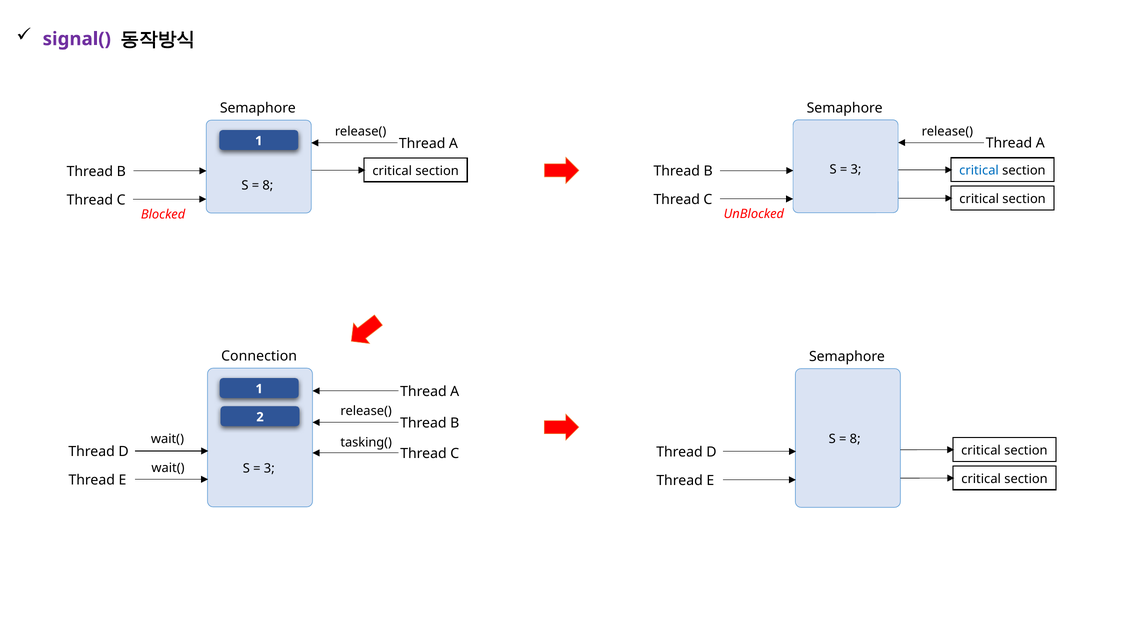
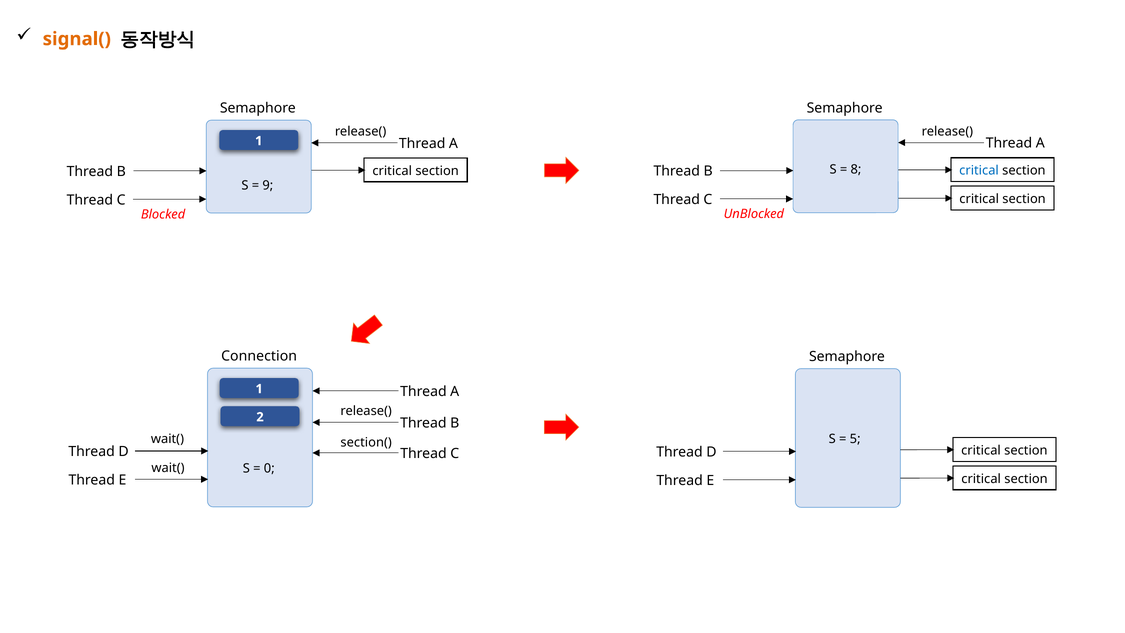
signal( colour: purple -> orange
3 at (856, 169): 3 -> 8
8 at (268, 185): 8 -> 9
8 at (855, 439): 8 -> 5
tasking(: tasking( -> section(
3 at (269, 468): 3 -> 0
